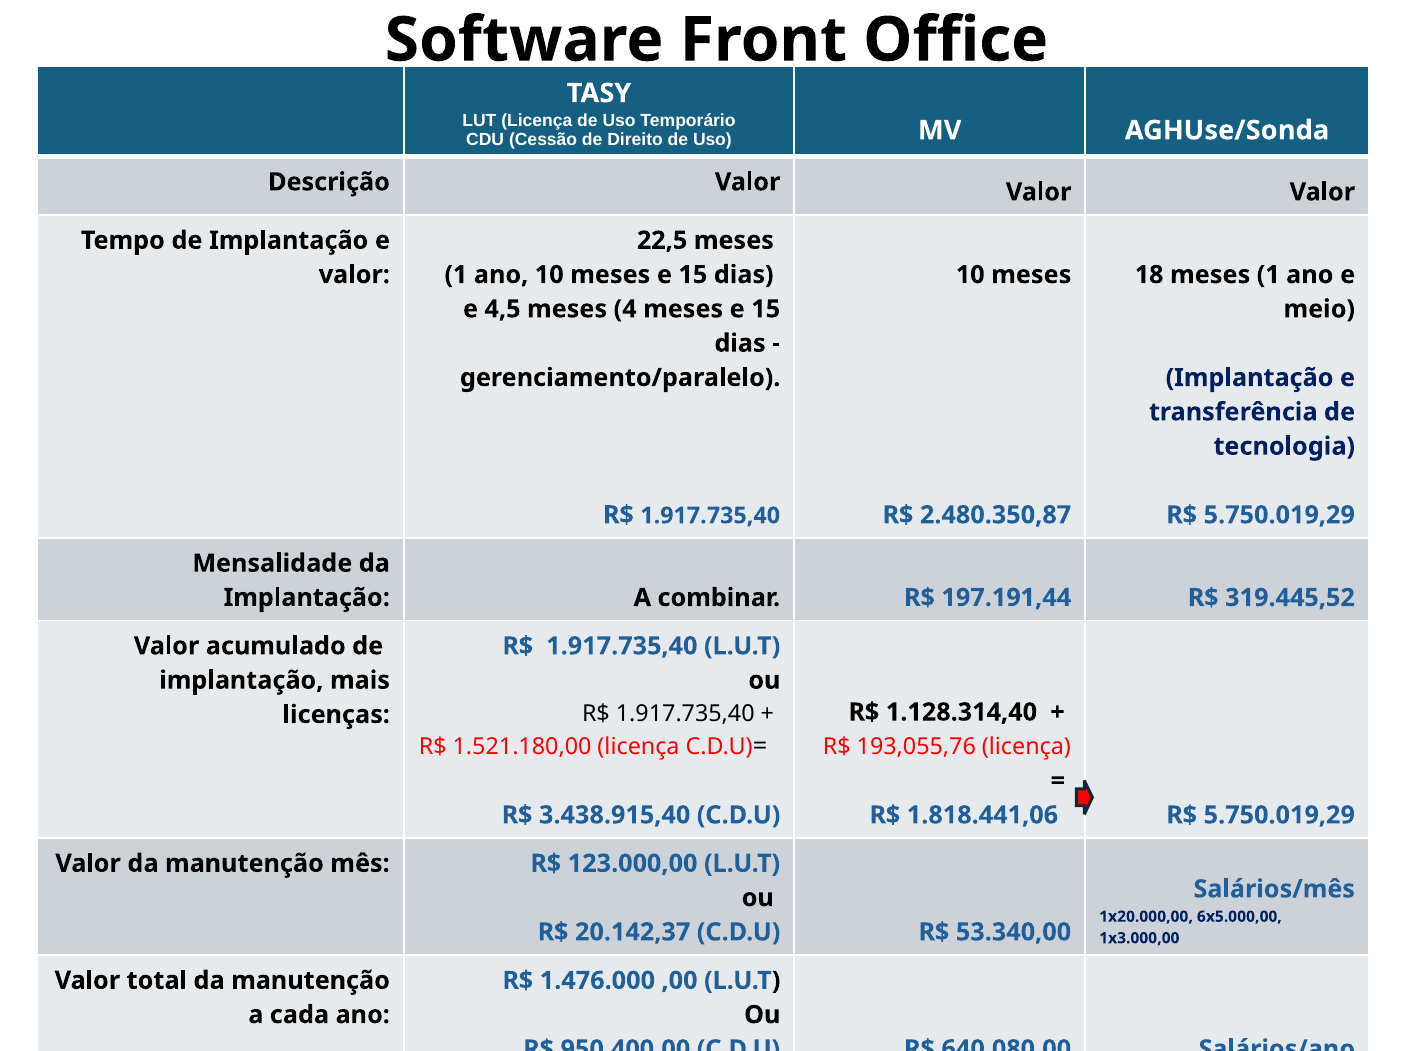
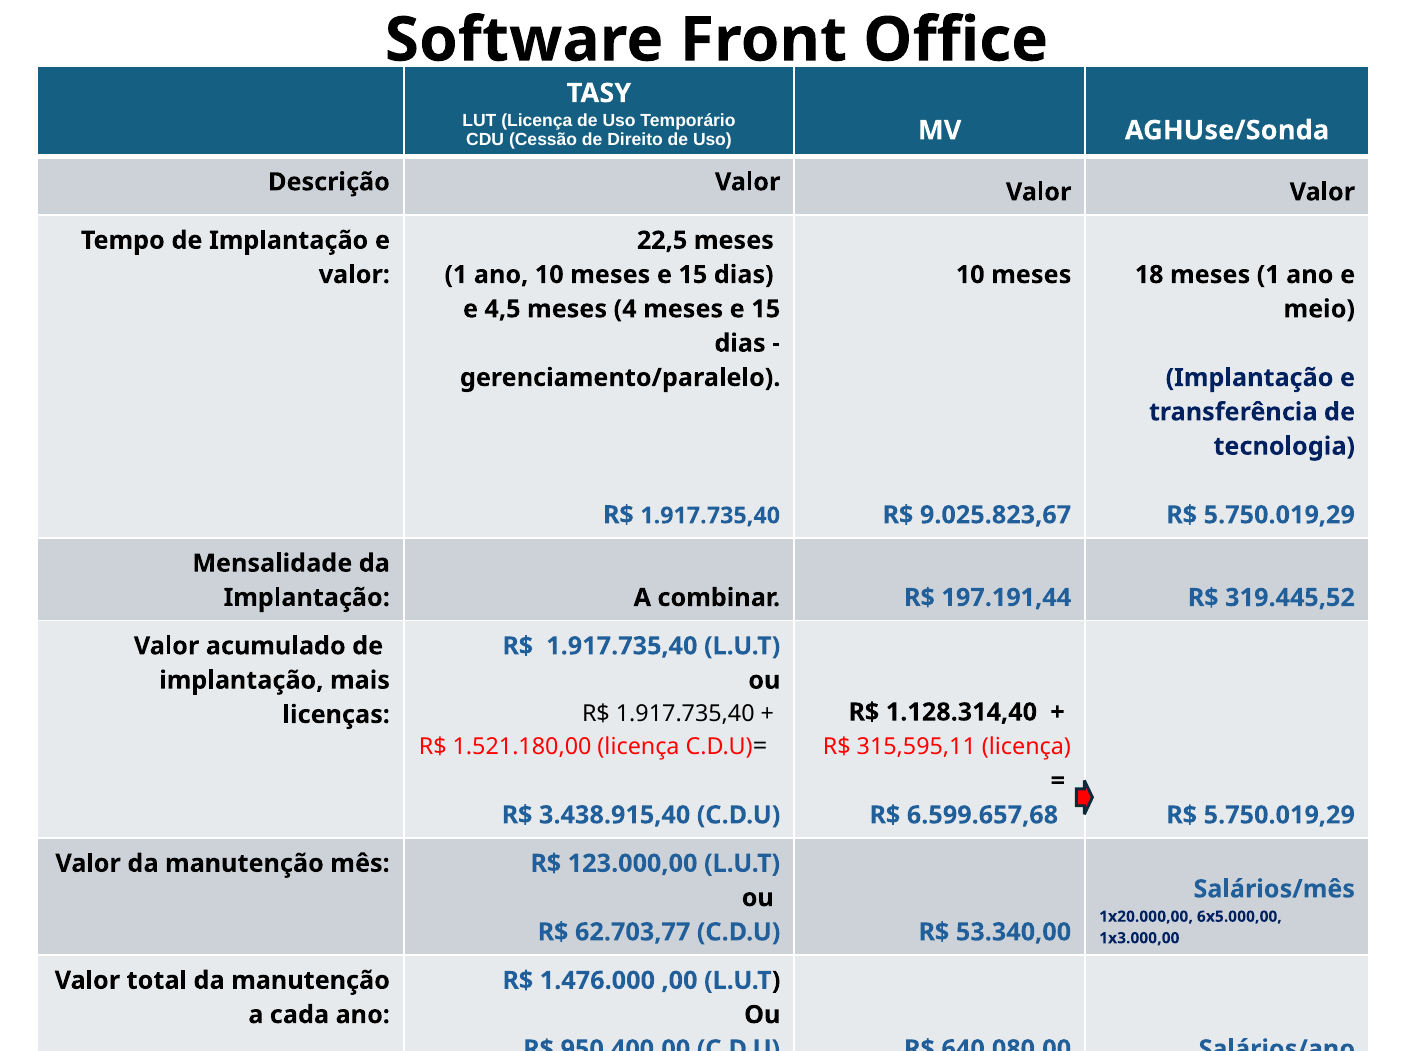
2.480.350,87: 2.480.350,87 -> 9.025.823,67
193,055,76: 193,055,76 -> 315,595,11
1.818.441,06: 1.818.441,06 -> 6.599.657,68
20.142,37: 20.142,37 -> 62.703,77
